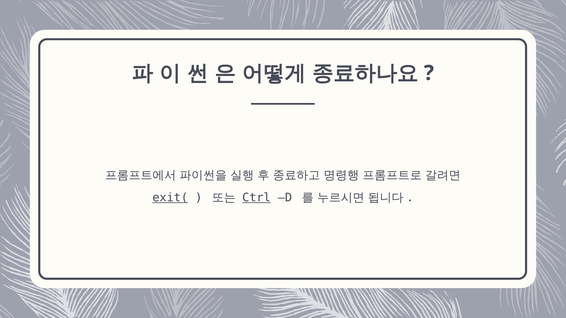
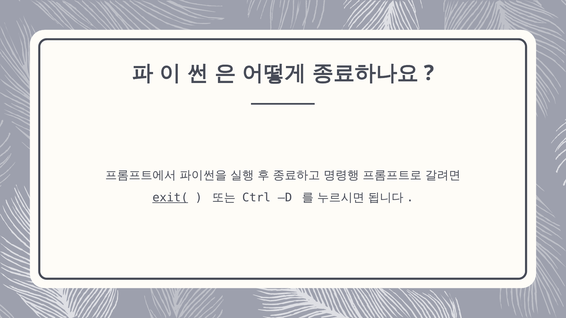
Ctrl underline: present -> none
